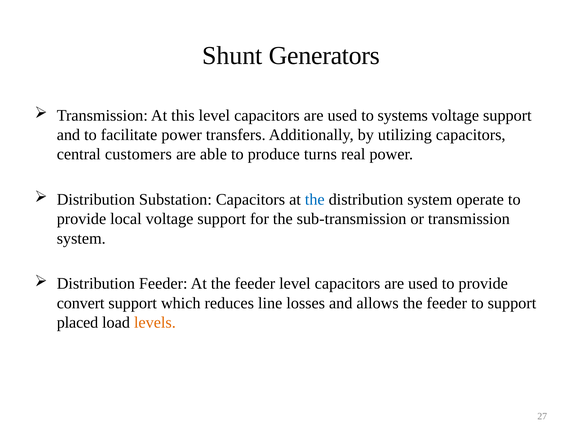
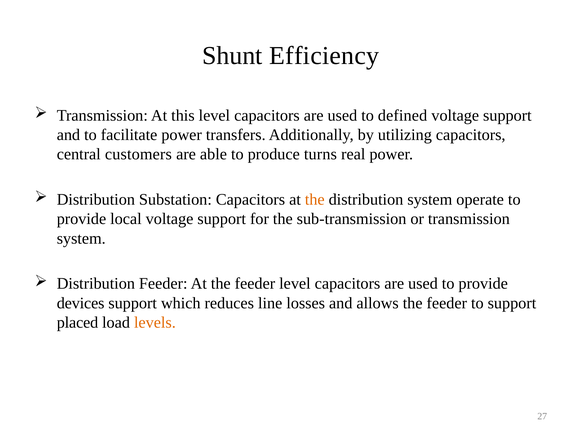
Generators: Generators -> Efficiency
systems: systems -> defined
the at (315, 200) colour: blue -> orange
convert: convert -> devices
